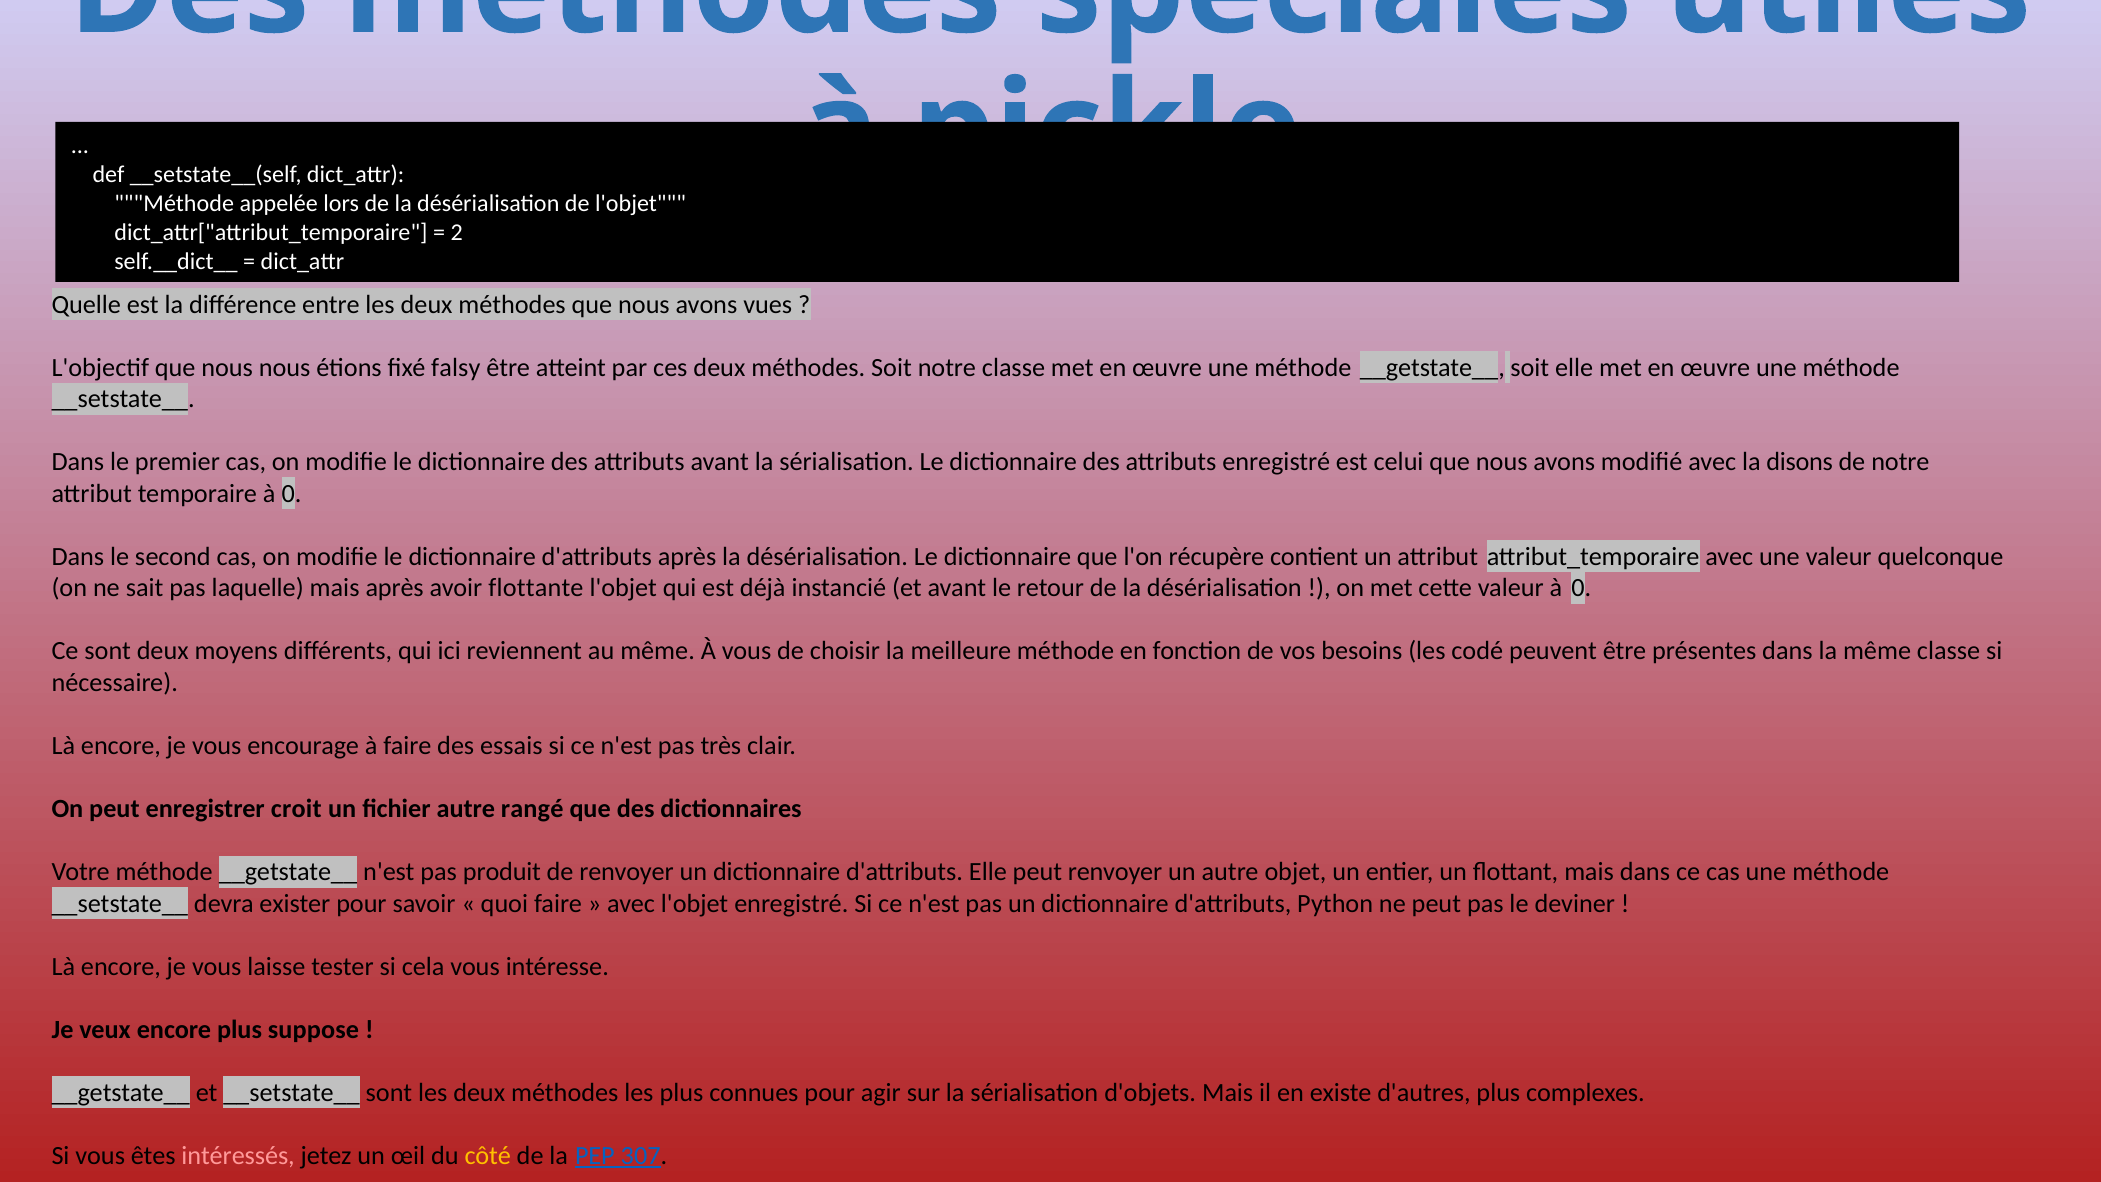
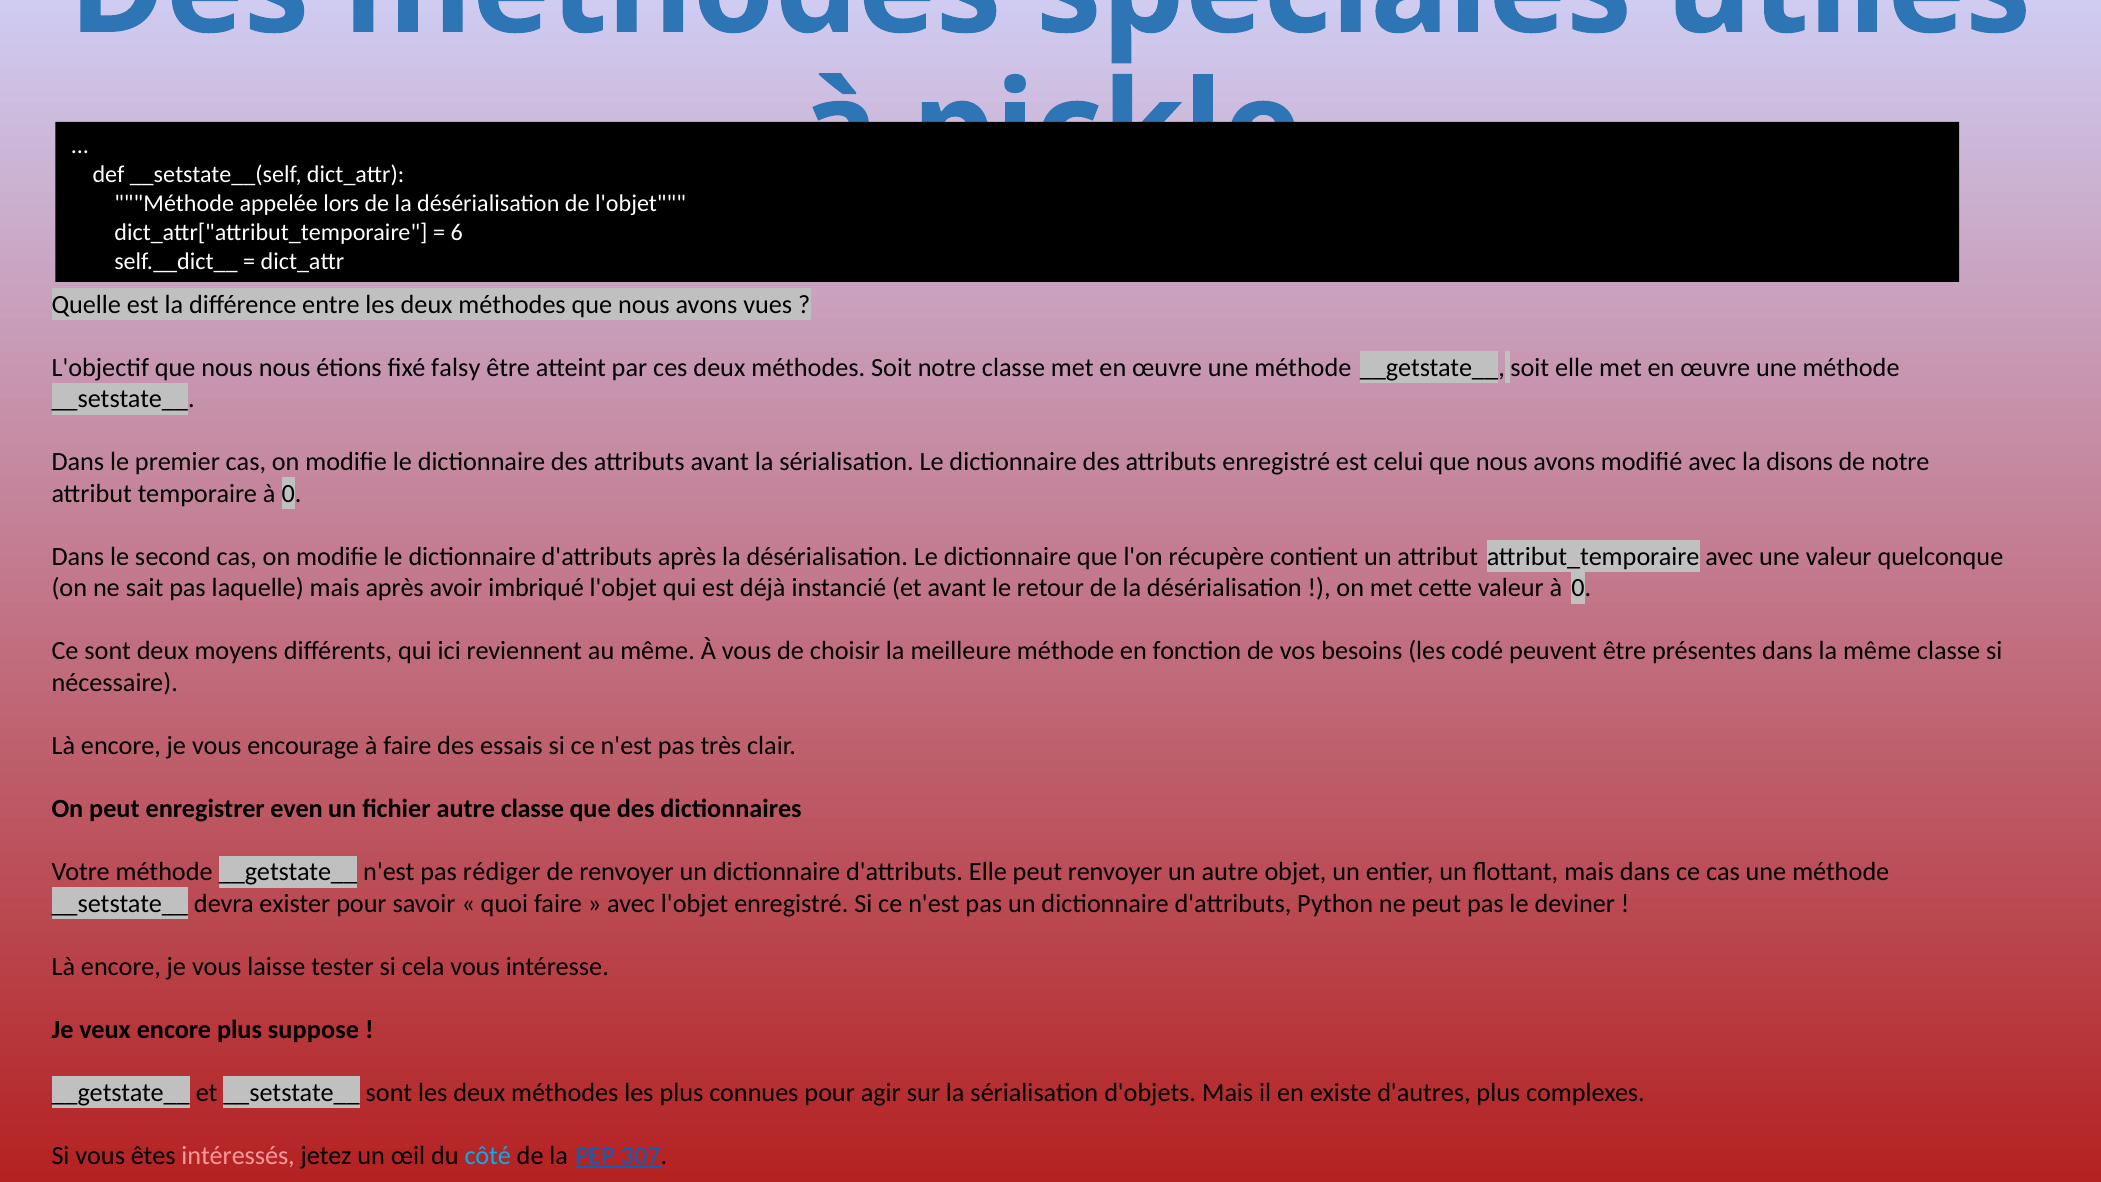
2: 2 -> 6
flottante: flottante -> imbriqué
croit: croit -> even
autre rangé: rangé -> classe
produit: produit -> rédiger
côté colour: yellow -> light blue
